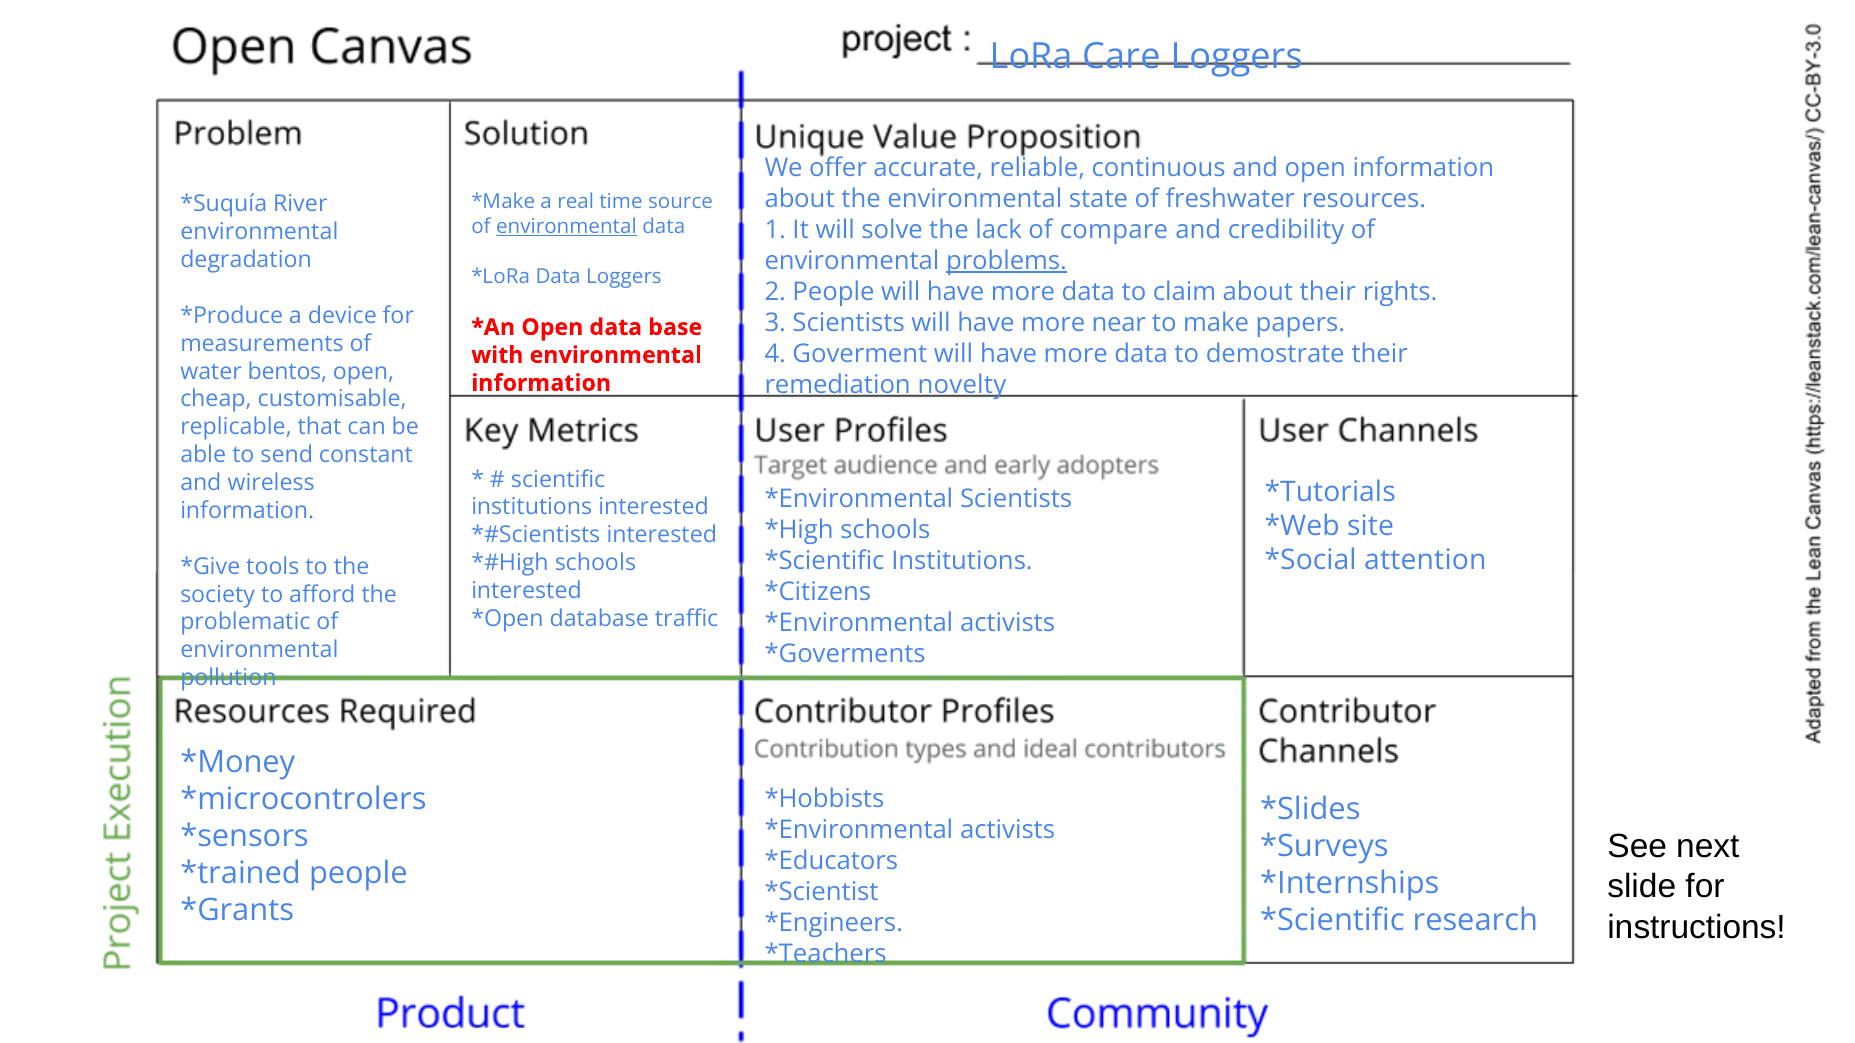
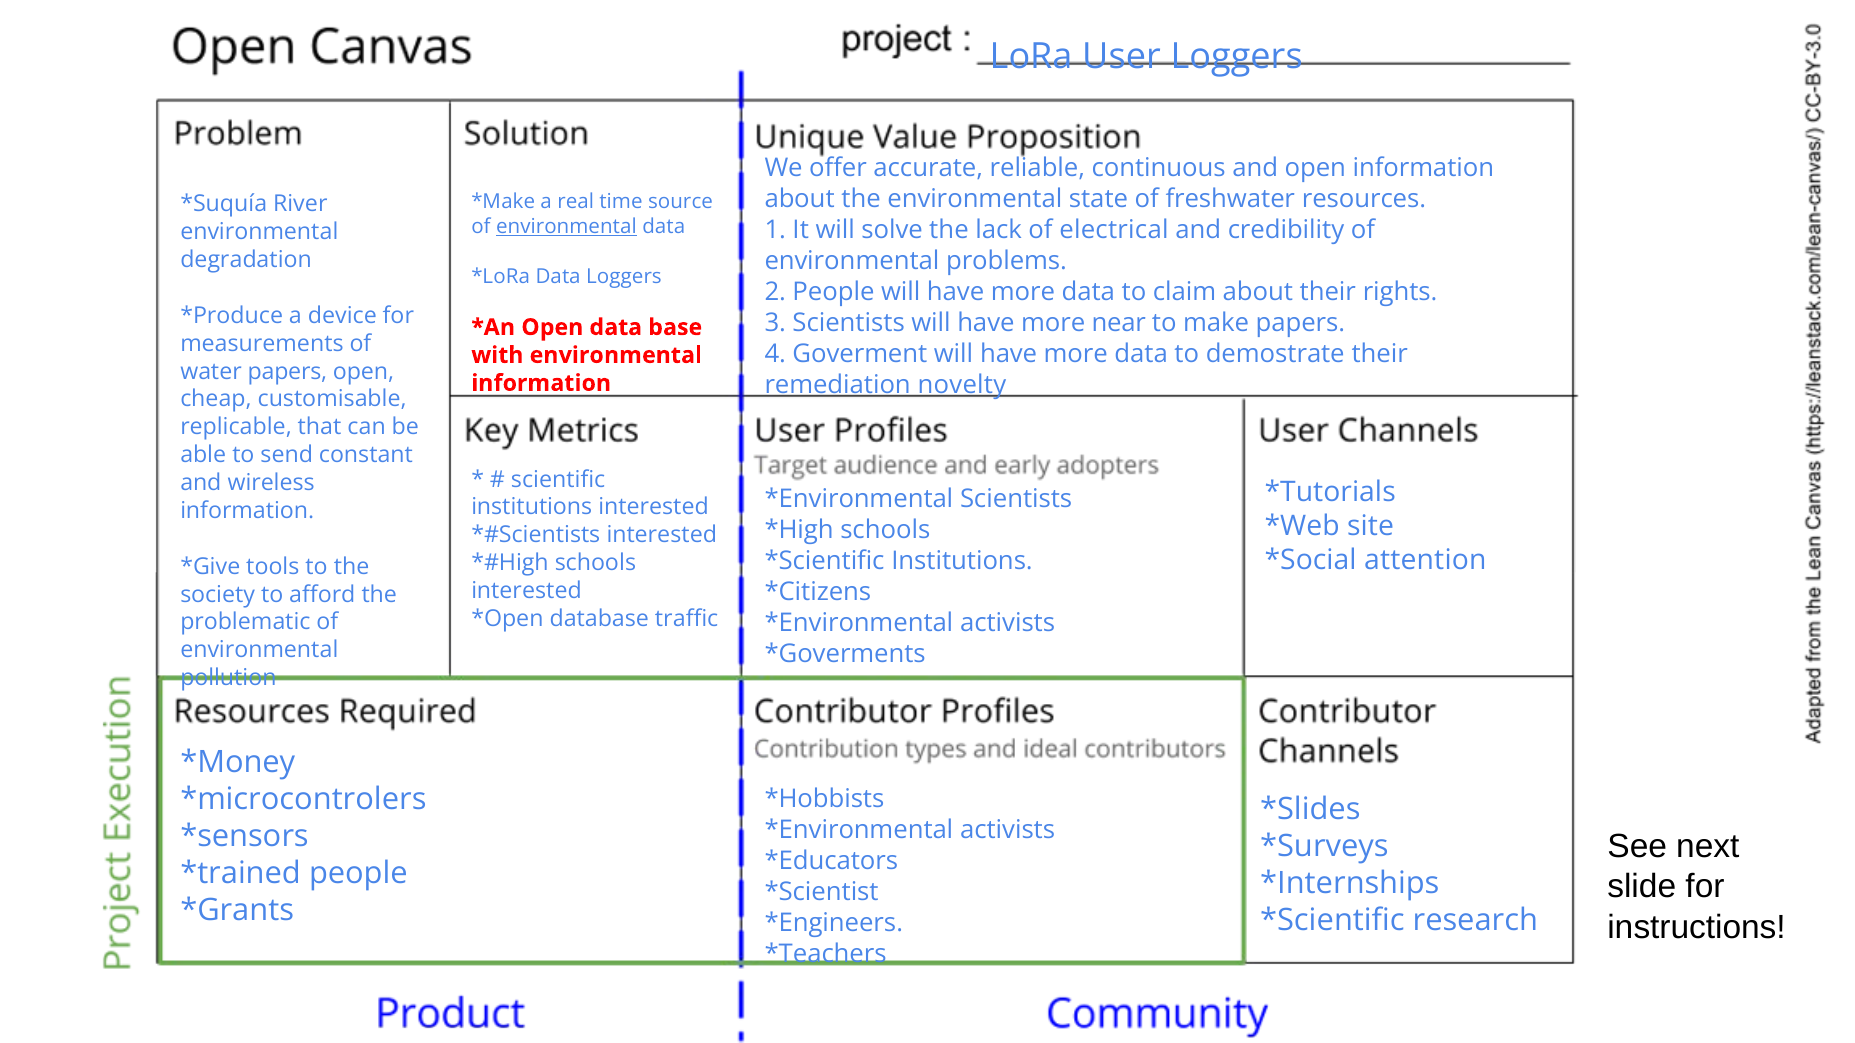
Care: Care -> User
compare: compare -> electrical
problems underline: present -> none
water bentos: bentos -> papers
